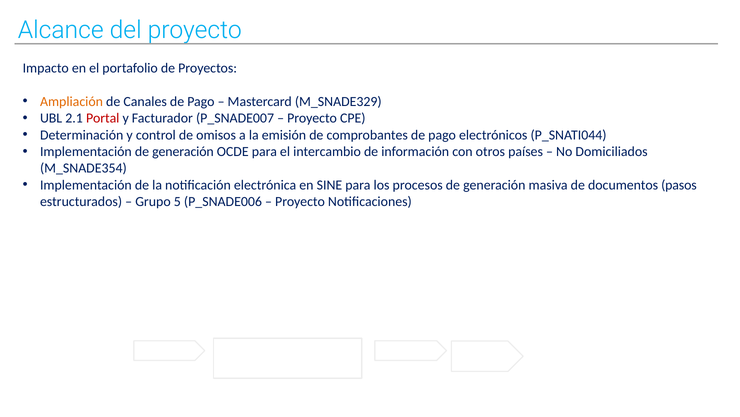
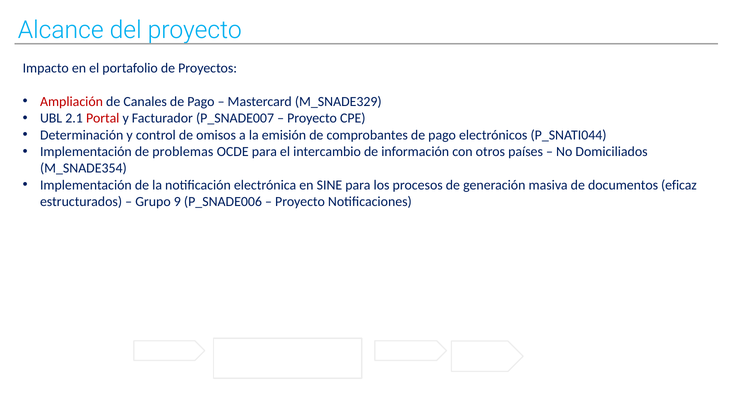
Ampliación colour: orange -> red
Implementación de generación: generación -> problemas
pasos: pasos -> eficaz
5: 5 -> 9
